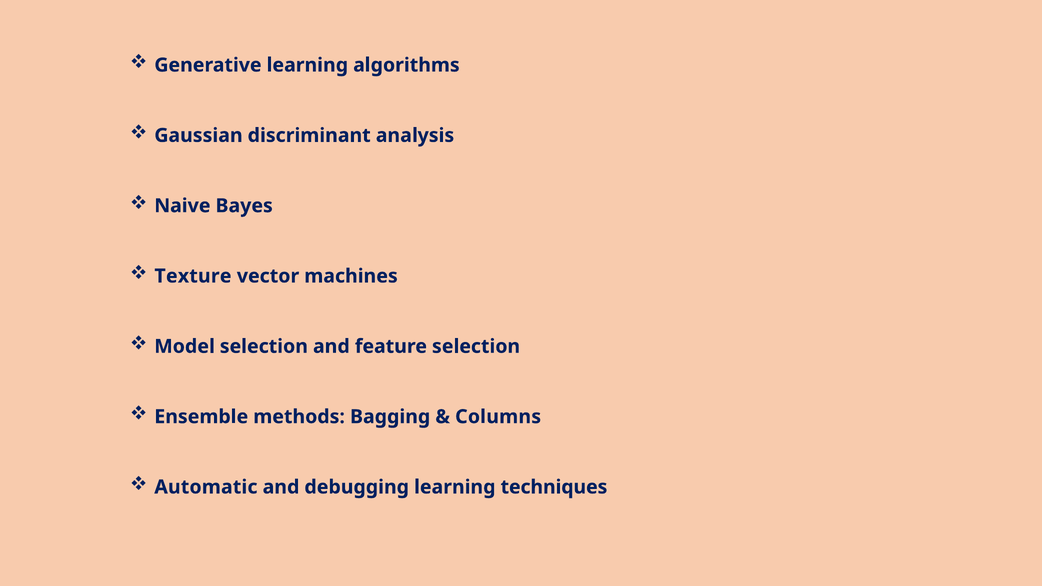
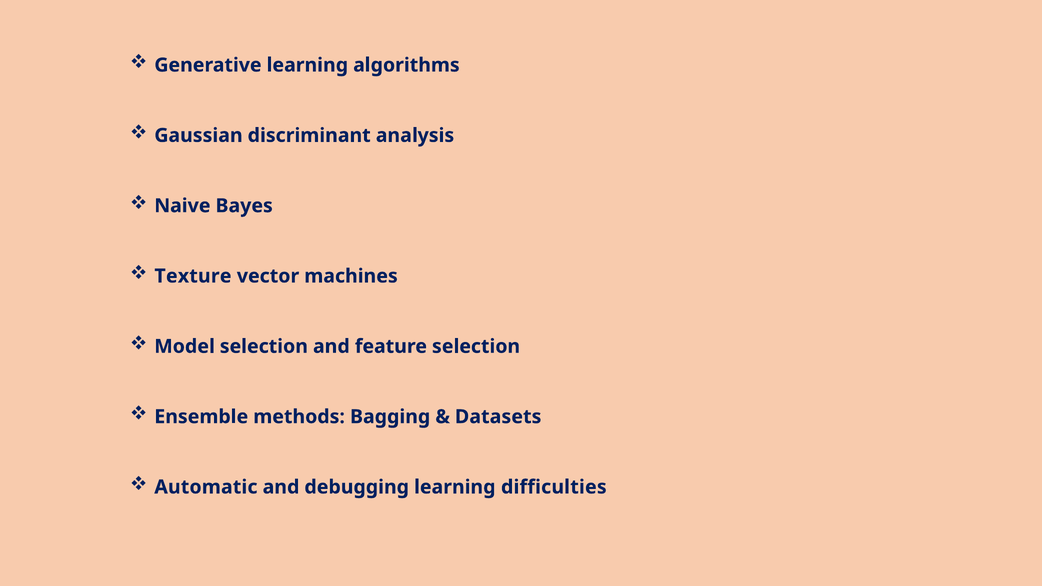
Columns: Columns -> Datasets
techniques: techniques -> difficulties
